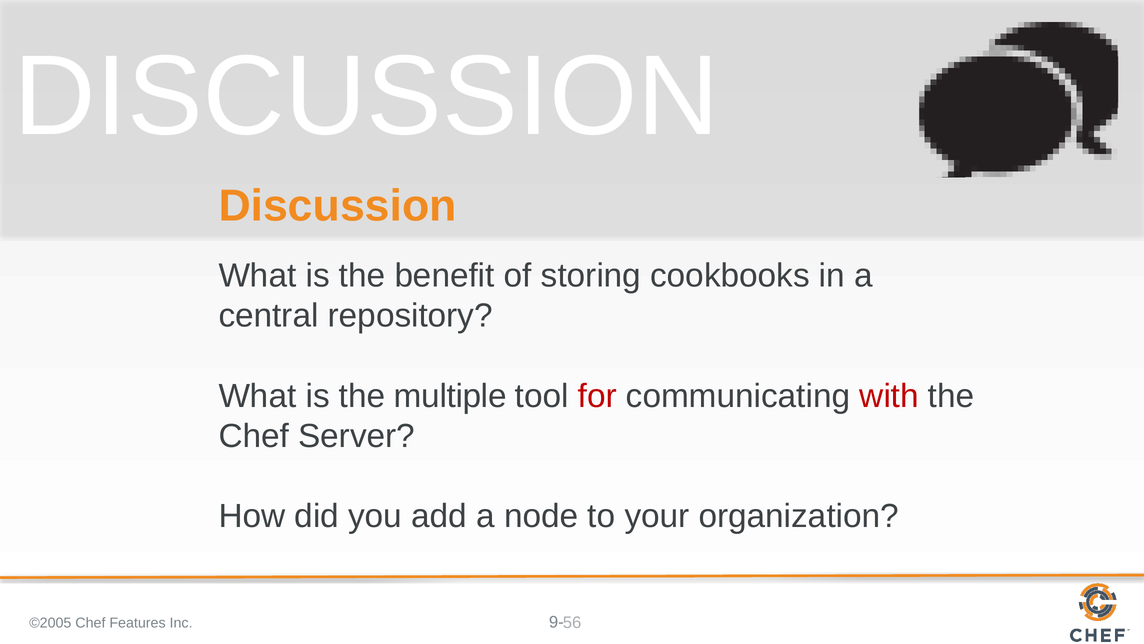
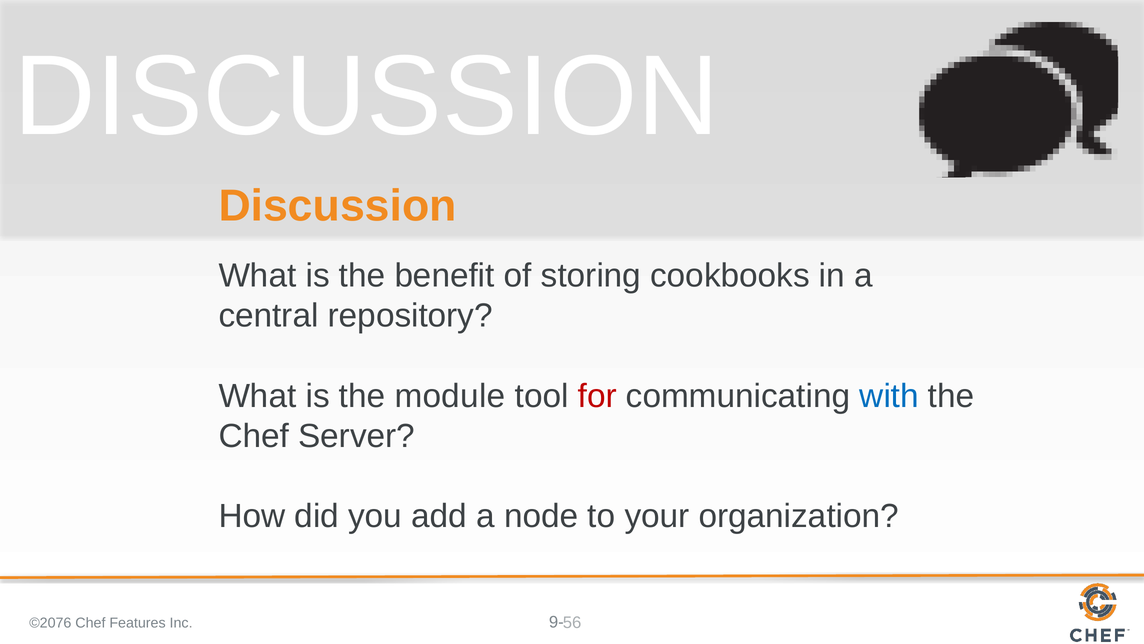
multiple: multiple -> module
with colour: red -> blue
©2005: ©2005 -> ©2076
